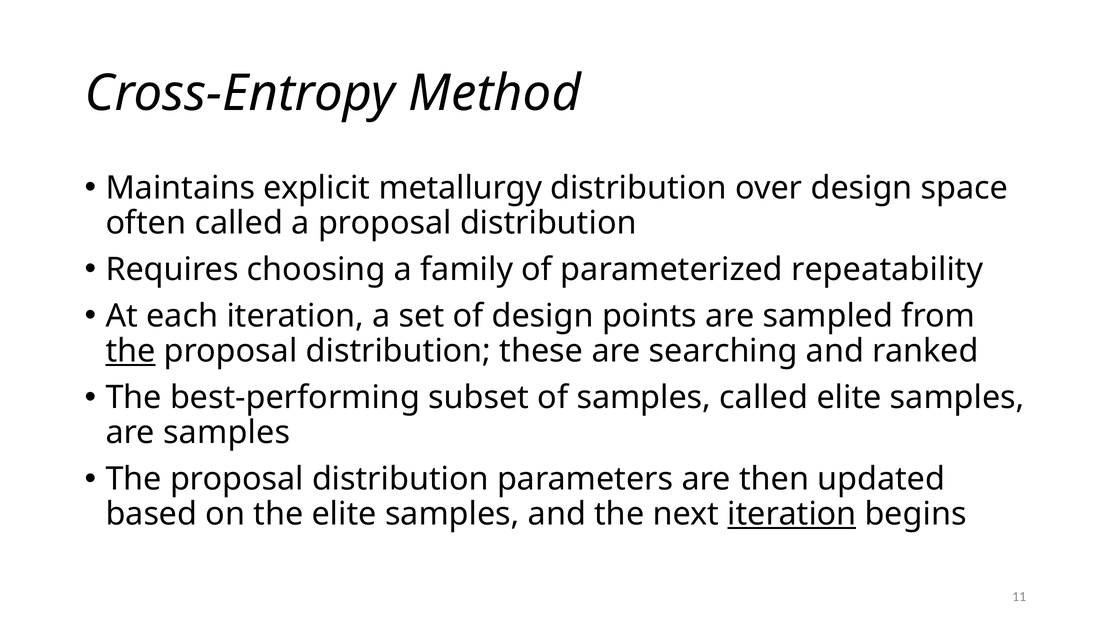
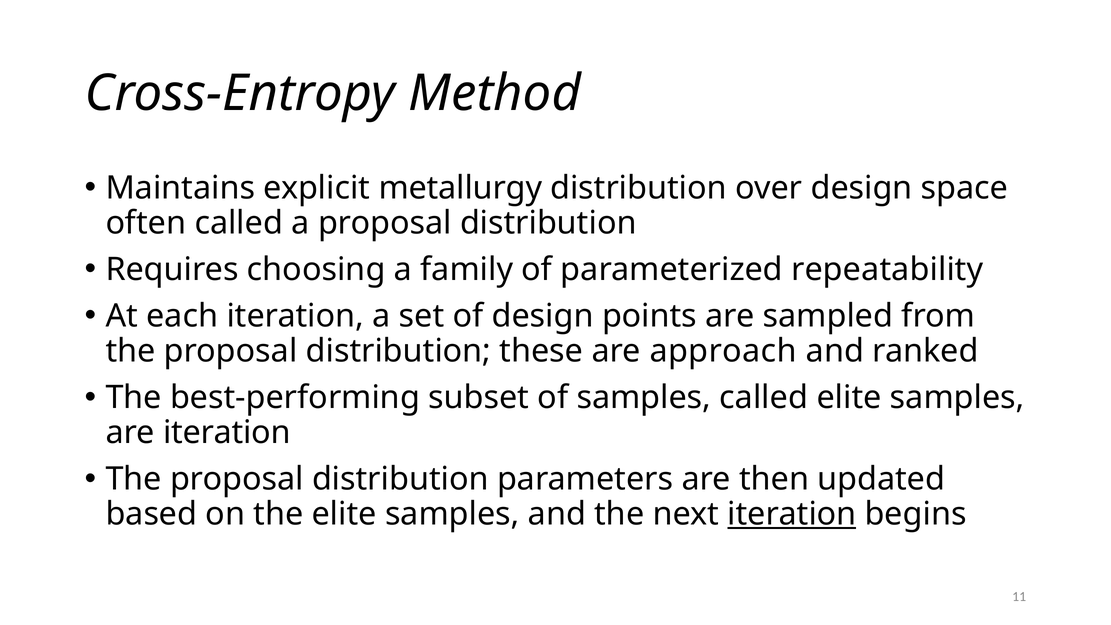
the at (131, 351) underline: present -> none
searching: searching -> approach
are samples: samples -> iteration
